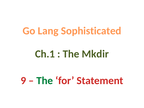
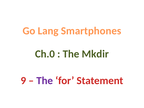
Sophisticated: Sophisticated -> Smartphones
Ch.1: Ch.1 -> Ch.0
The at (45, 81) colour: green -> purple
